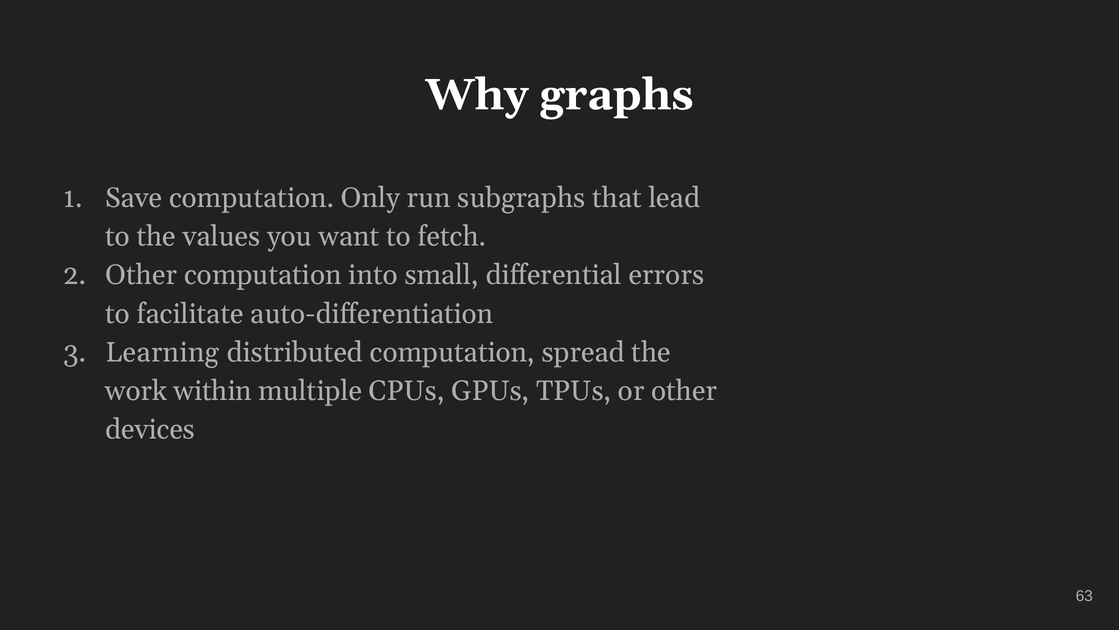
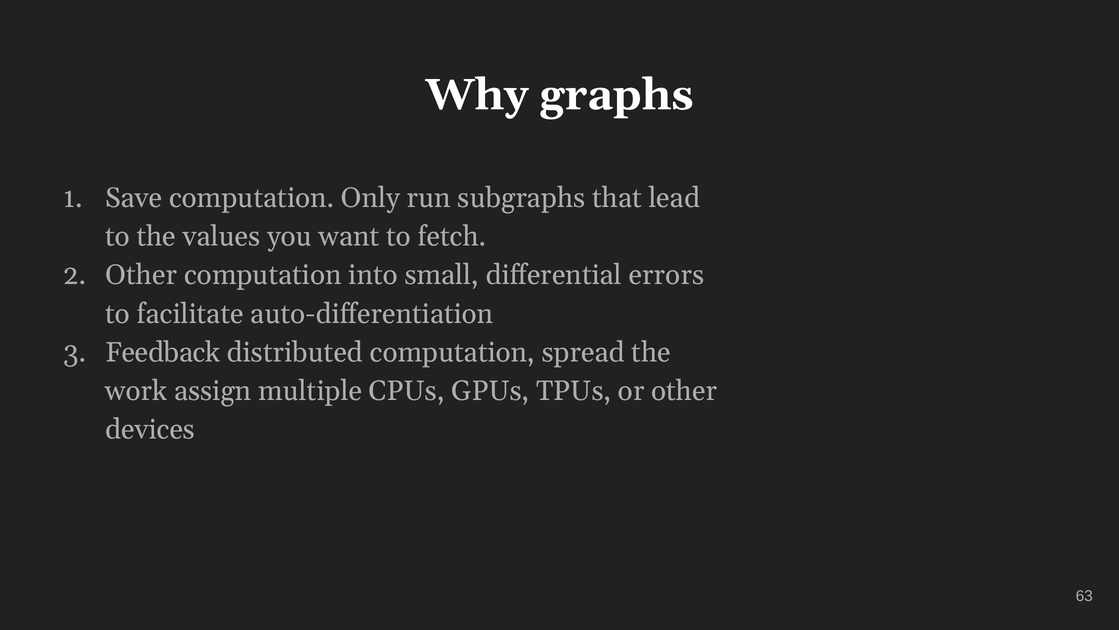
Learning: Learning -> Feedback
within: within -> assign
